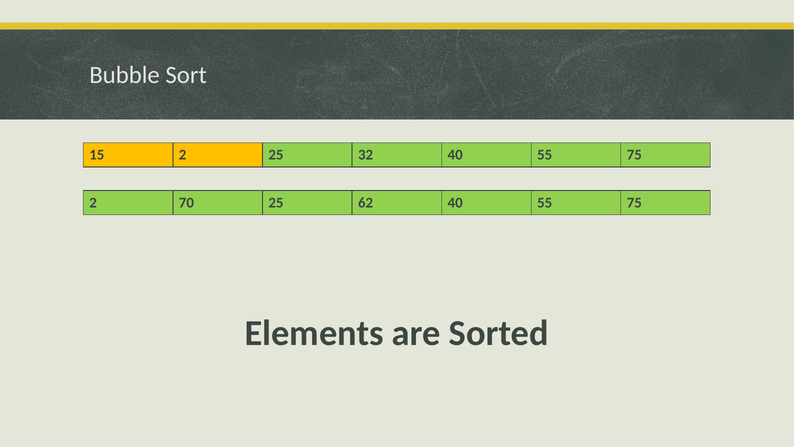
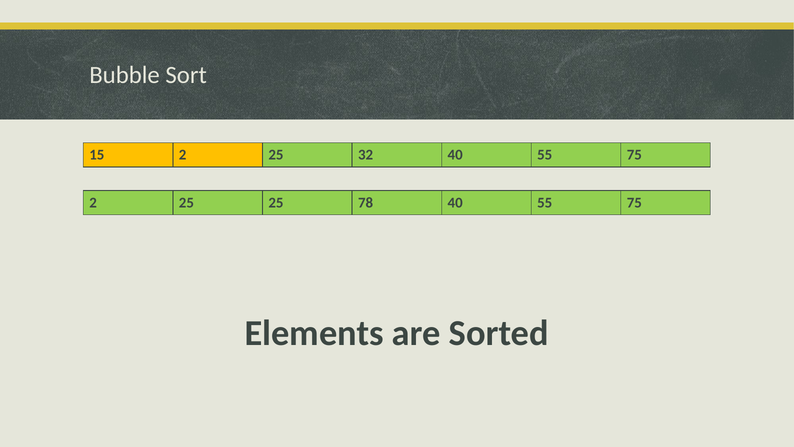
70 at (186, 203): 70 -> 25
62: 62 -> 78
